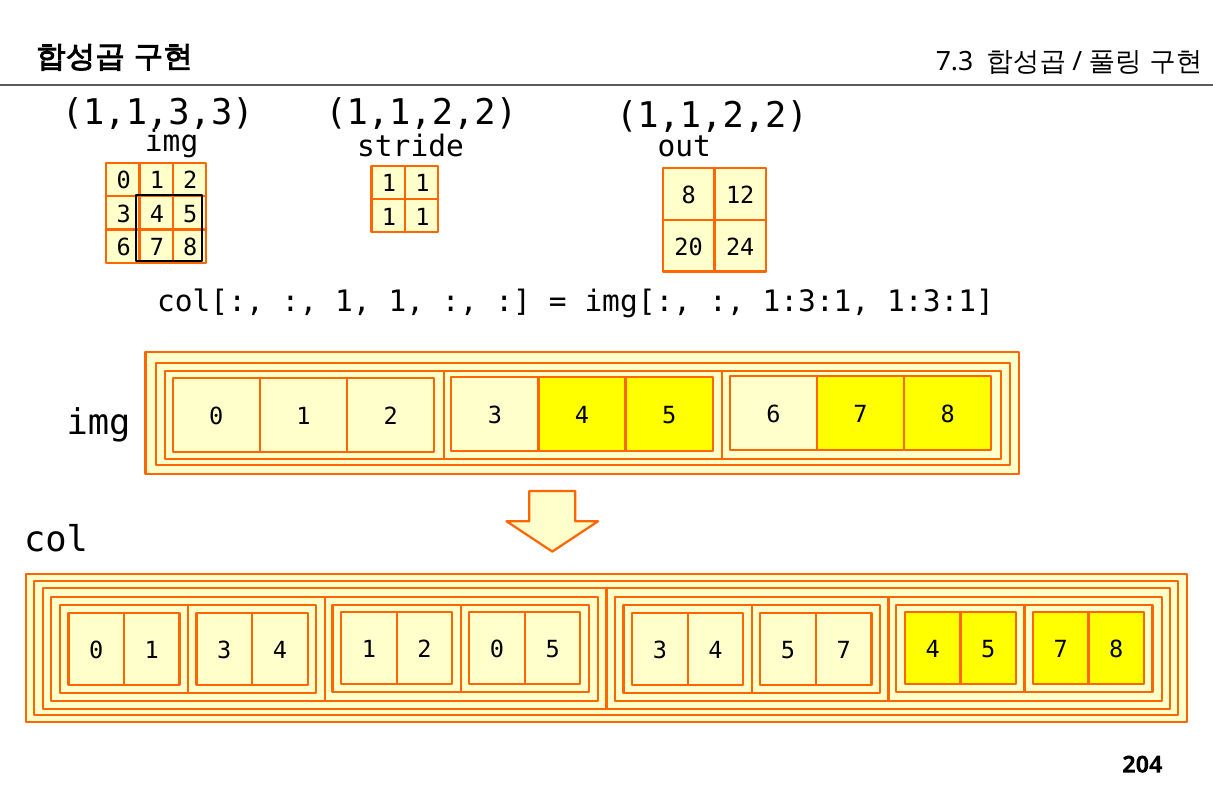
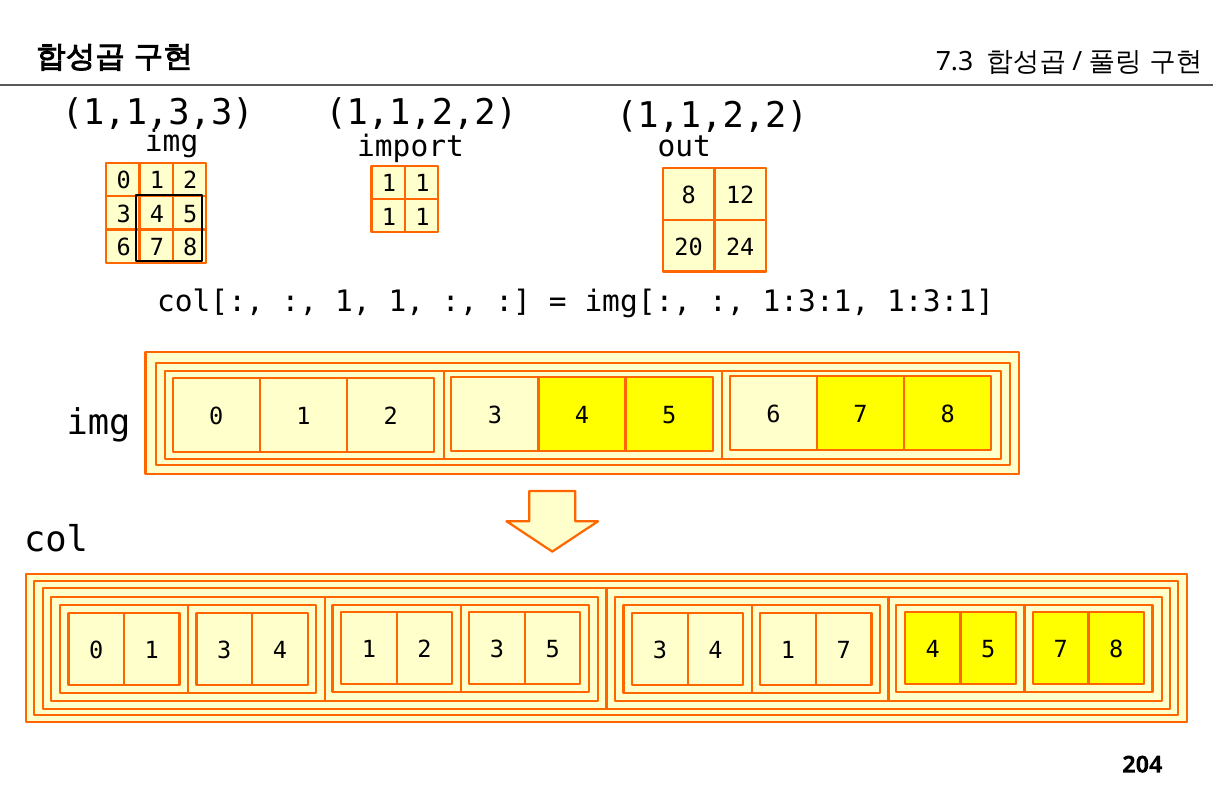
stride: stride -> import
4 1 2 0: 0 -> 3
5 3 4 5: 5 -> 1
